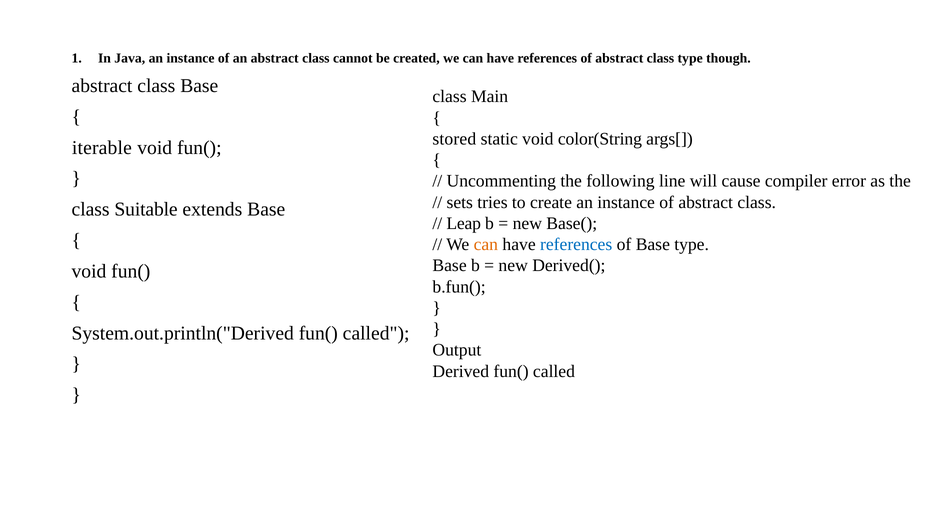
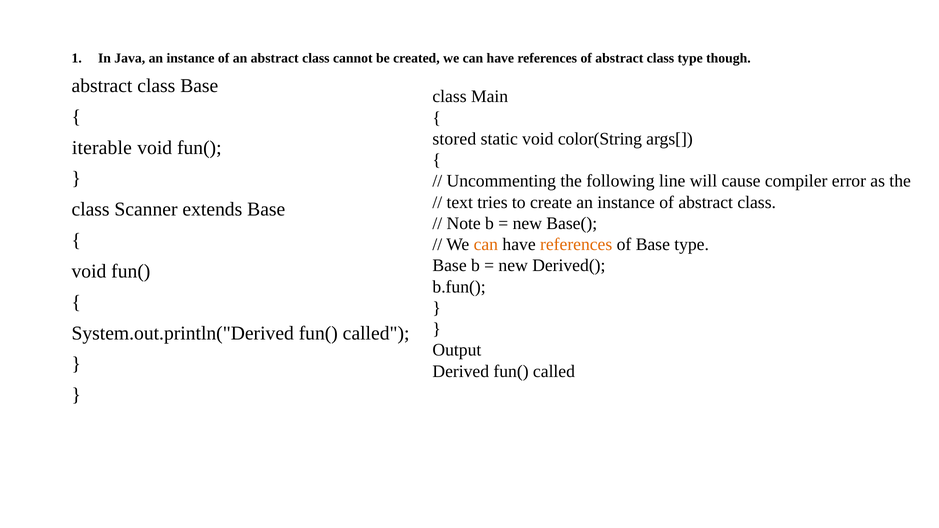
sets: sets -> text
Suitable: Suitable -> Scanner
Leap: Leap -> Note
references at (576, 245) colour: blue -> orange
